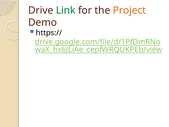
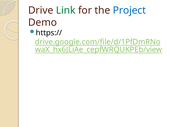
Project colour: orange -> blue
